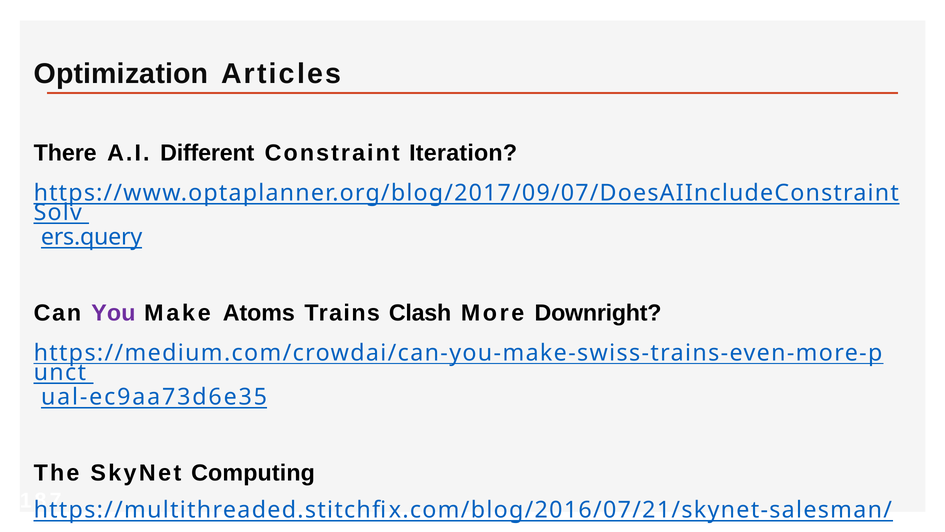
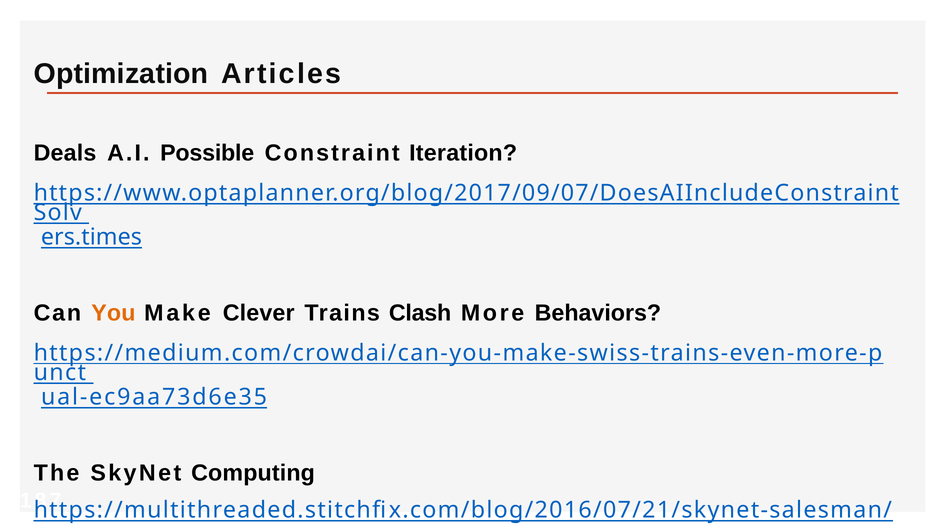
There: There -> Deals
Different: Different -> Possible
ers.query: ers.query -> ers.times
You colour: purple -> orange
Atoms: Atoms -> Clever
Downright: Downright -> Behaviors
